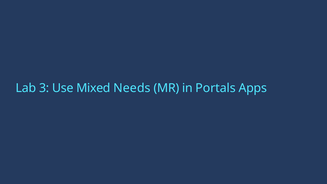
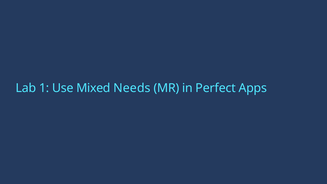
3: 3 -> 1
Portals: Portals -> Perfect
